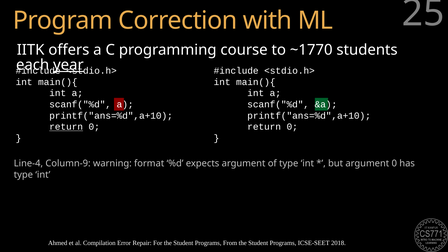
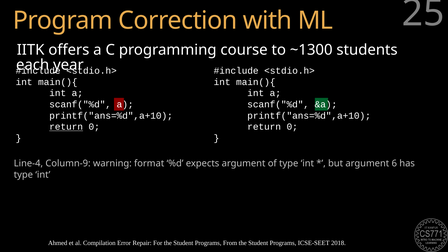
~1770: ~1770 -> ~1300
year underline: present -> none
argument 0: 0 -> 6
